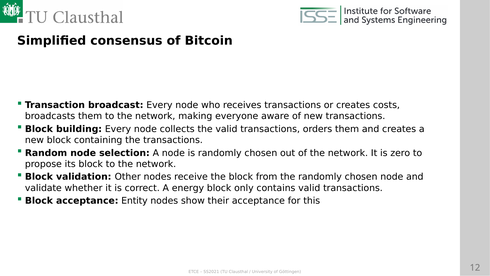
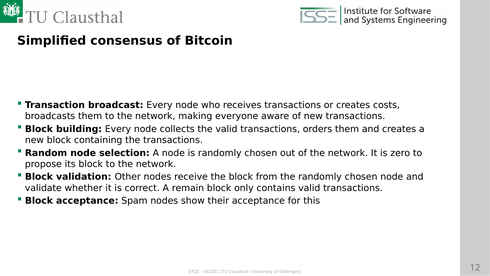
energy: energy -> remain
Entity: Entity -> Spam
